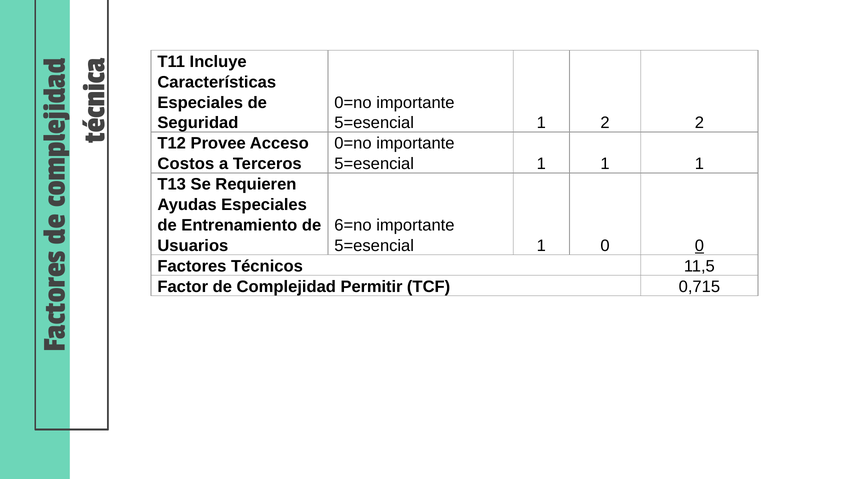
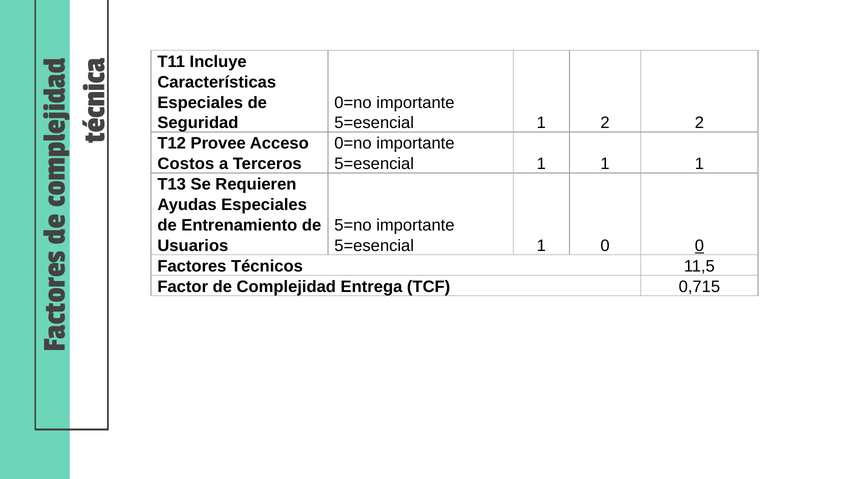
6=no: 6=no -> 5=no
Permitir: Permitir -> Entrega
